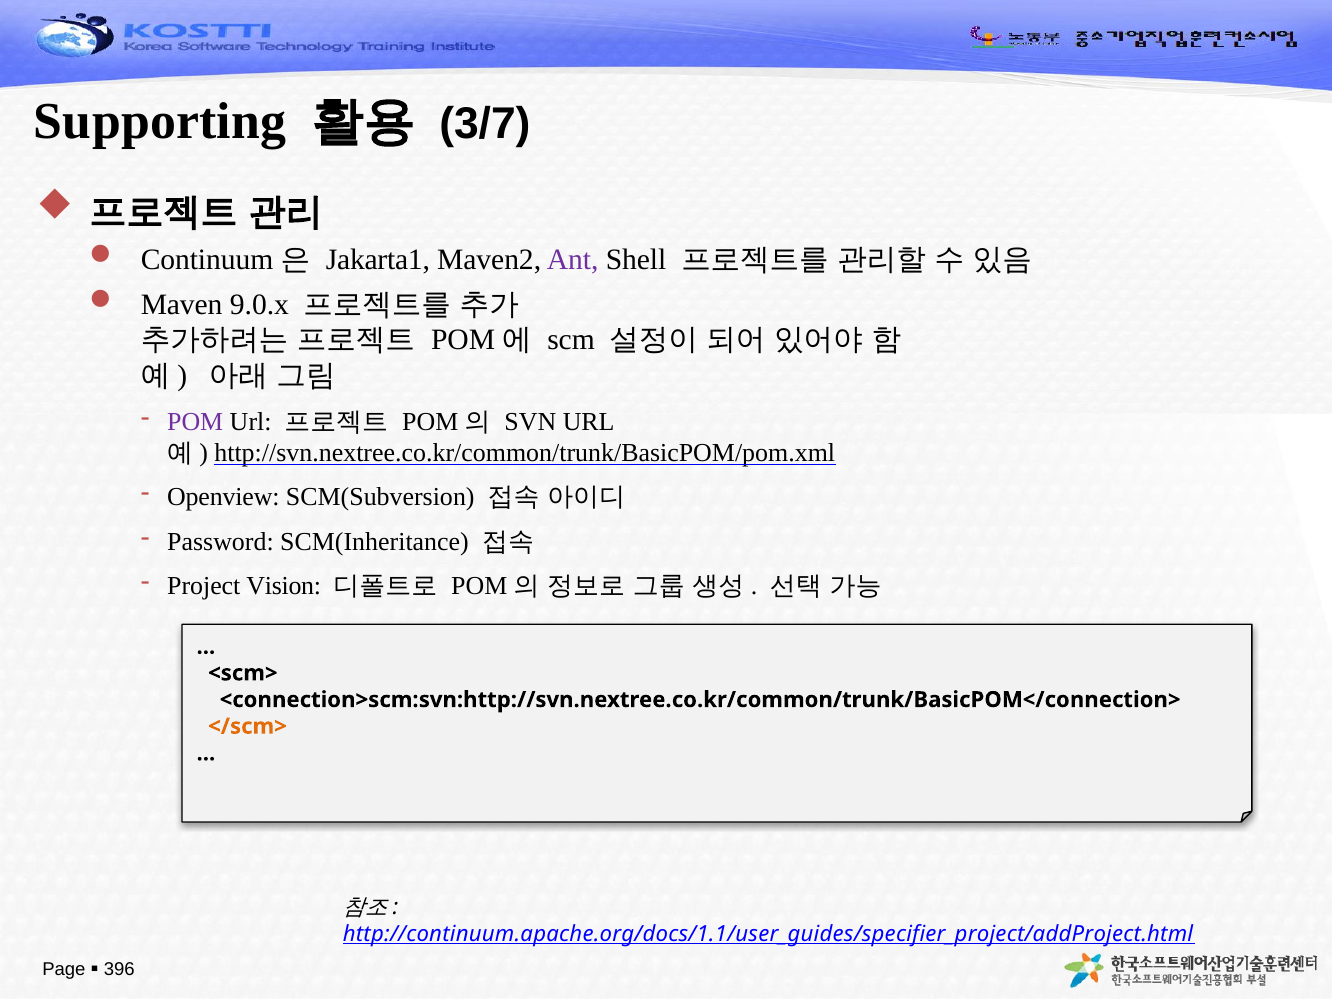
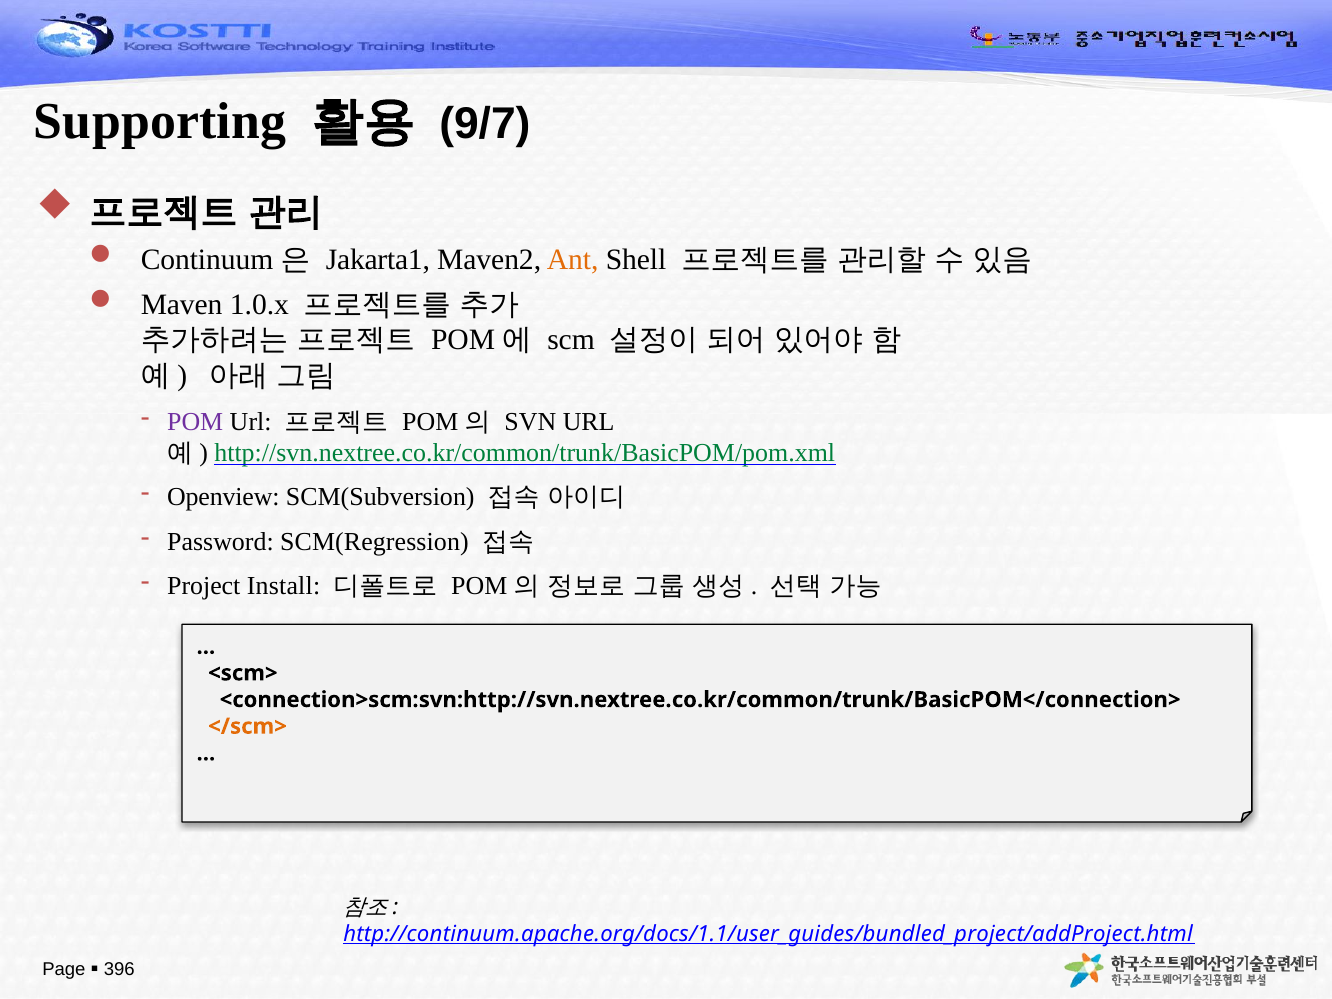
3/7: 3/7 -> 9/7
Ant colour: purple -> orange
9.0.x: 9.0.x -> 1.0.x
http://svn.nextree.co.kr/common/trunk/BasicPOM/pom.xml colour: black -> green
SCM(Inheritance: SCM(Inheritance -> SCM(Regression
Vision: Vision -> Install
http://continuum.apache.org/docs/1.1/user_guides/specifier_project/addProject.html: http://continuum.apache.org/docs/1.1/user_guides/specifier_project/addProject.html -> http://continuum.apache.org/docs/1.1/user_guides/bundled_project/addProject.html
